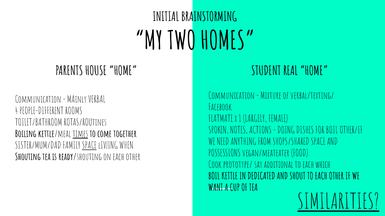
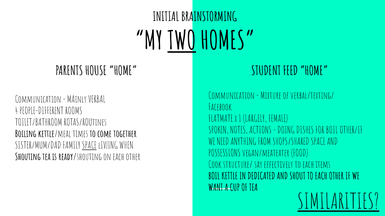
TWO underline: none -> present
REAL: REAL -> FEED
times underline: present -> none
prototype/: prototype/ -> structure/
additional: additional -> effectively
which: which -> items
